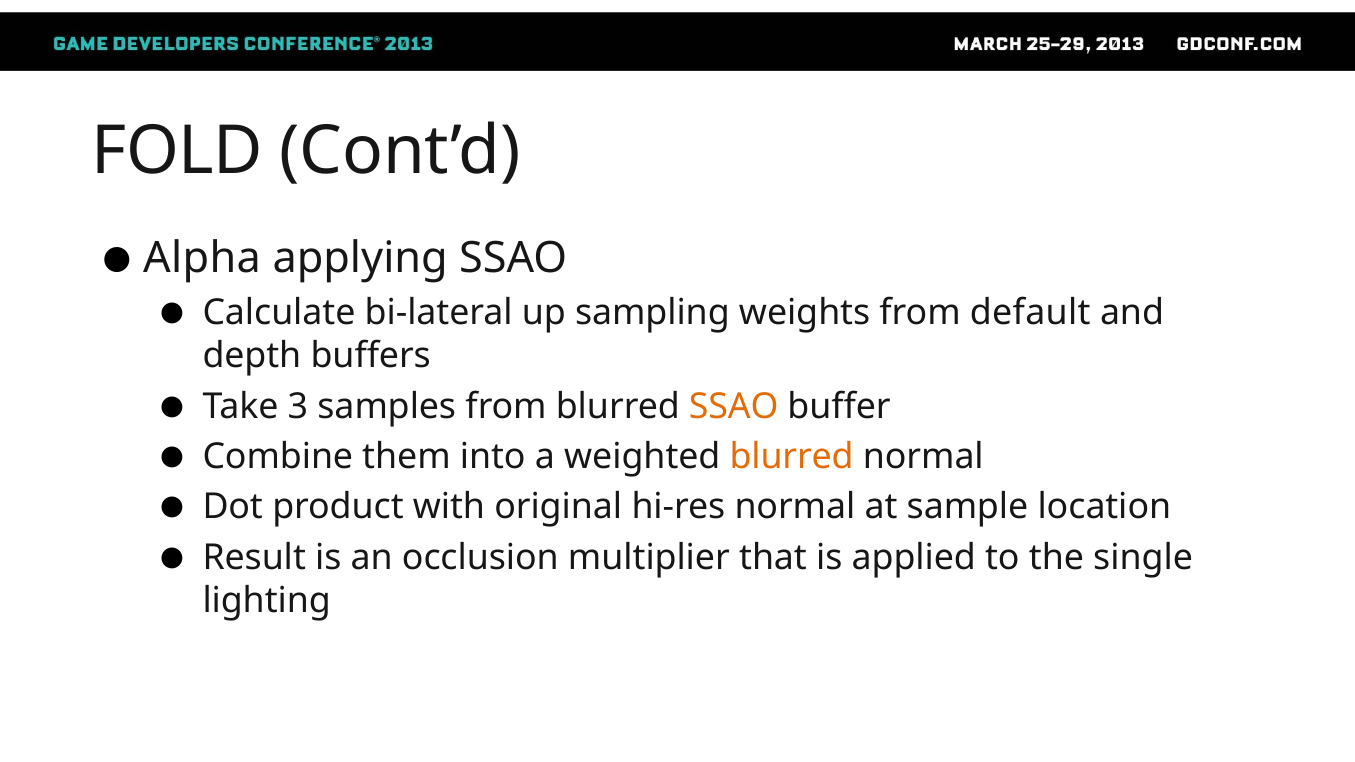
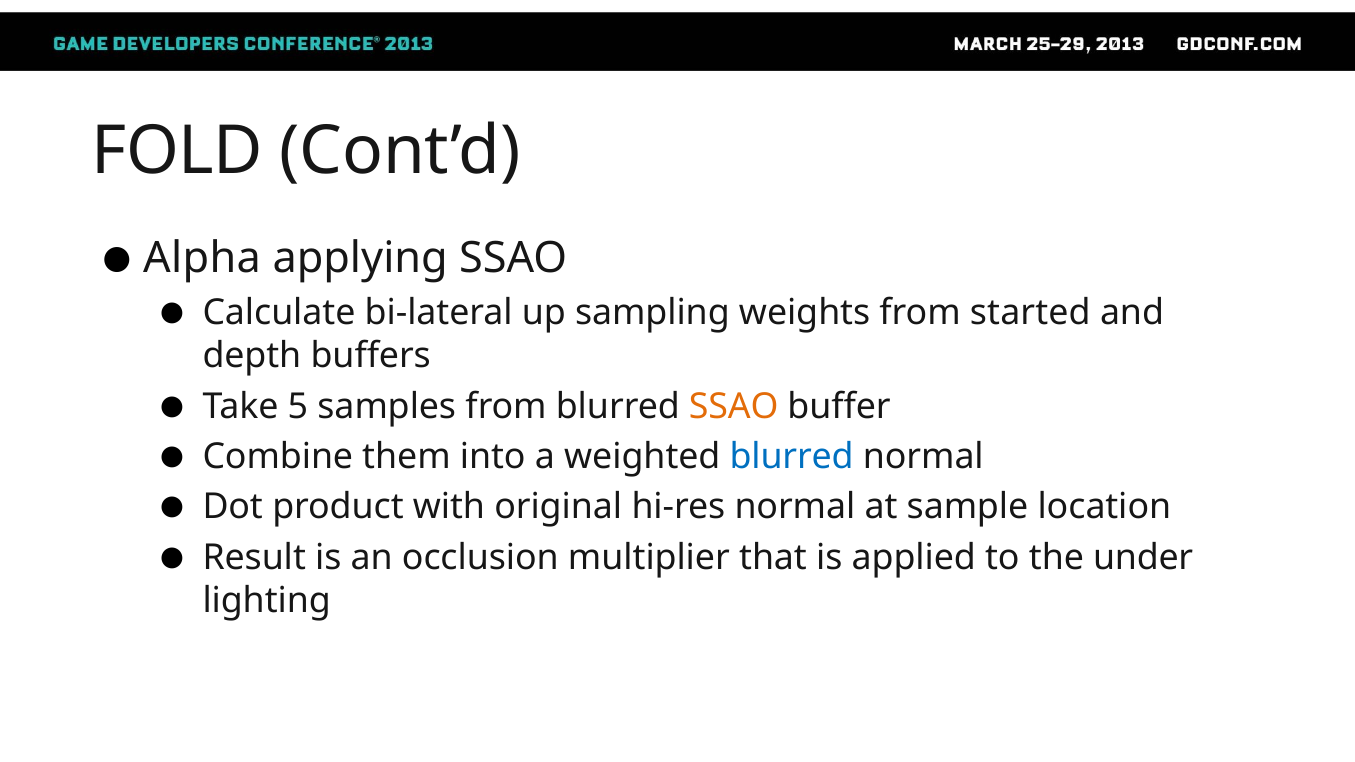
default: default -> started
3: 3 -> 5
blurred at (792, 457) colour: orange -> blue
single: single -> under
